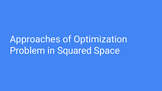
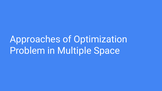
Squared: Squared -> Multiple
